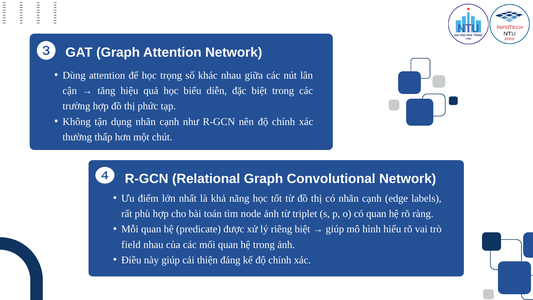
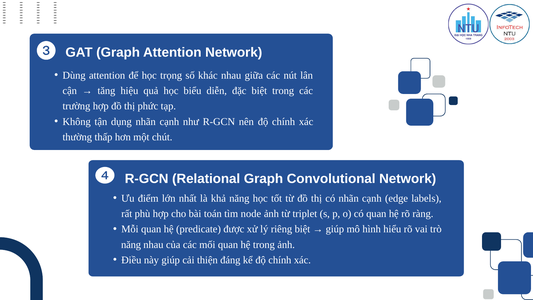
field at (131, 244): field -> năng
